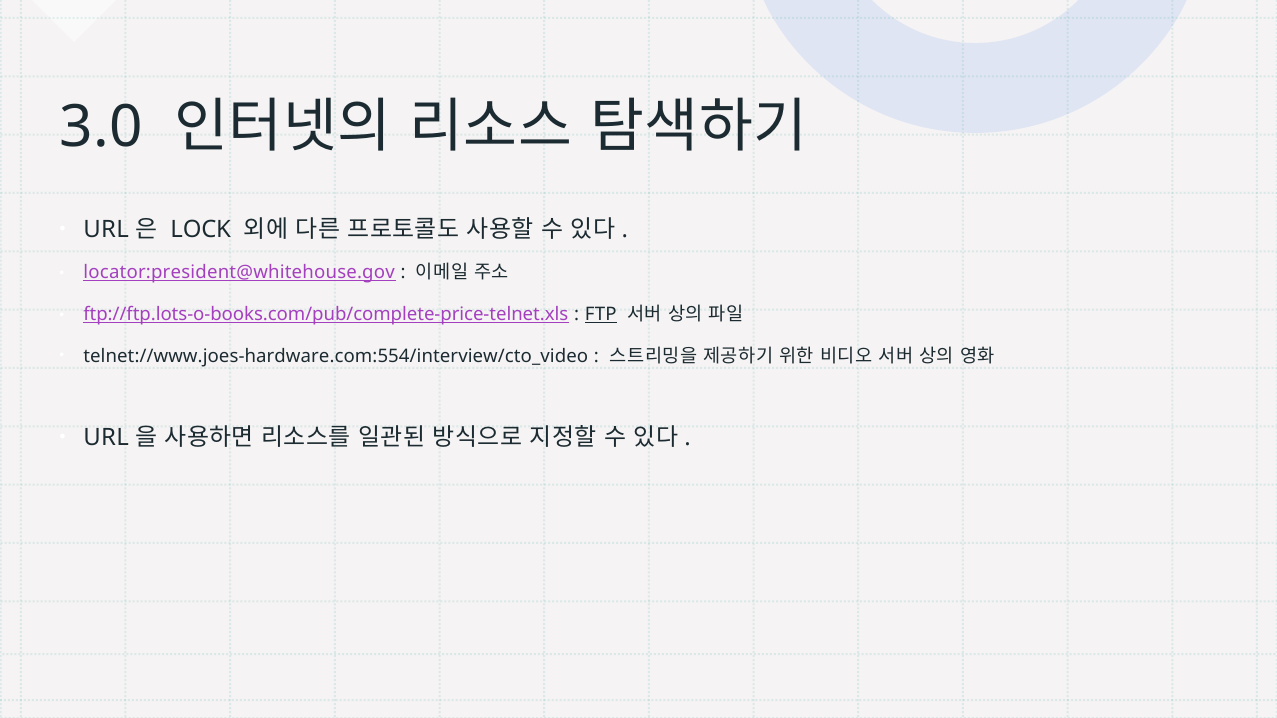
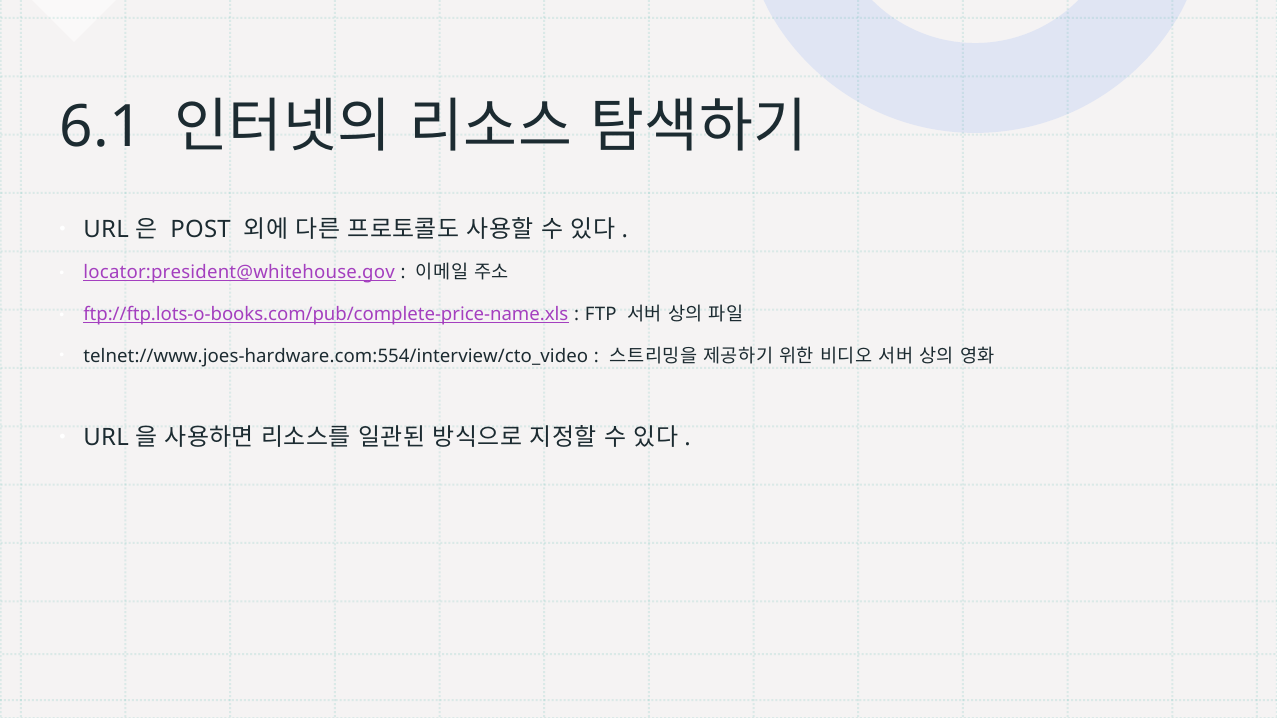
3.0: 3.0 -> 6.1
LOCK: LOCK -> POST
ftp://ftp.lots-o-books.com/pub/complete-price-telnet.xls: ftp://ftp.lots-o-books.com/pub/complete-price-telnet.xls -> ftp://ftp.lots-o-books.com/pub/complete-price-name.xls
FTP underline: present -> none
